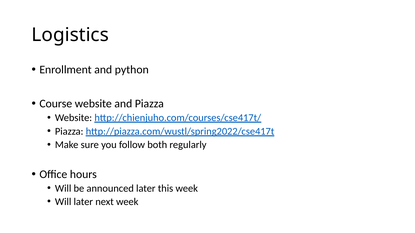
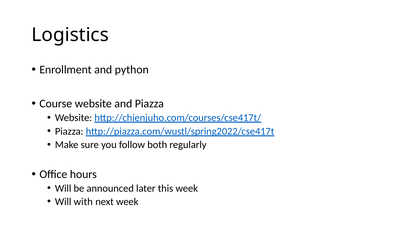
Will later: later -> with
